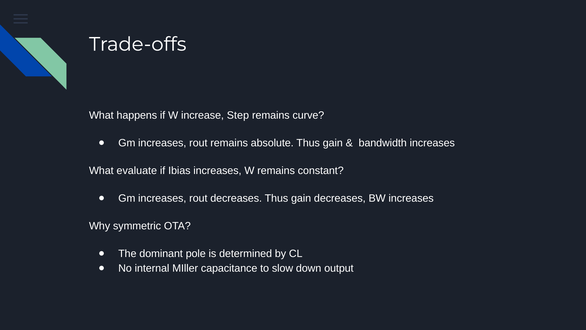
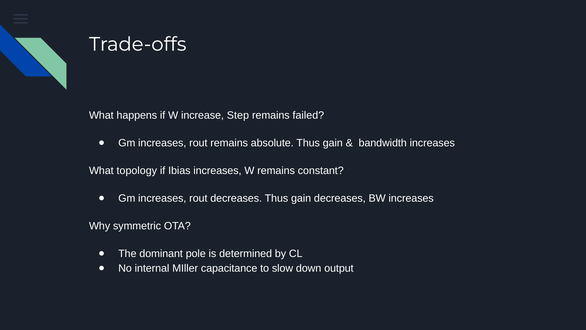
curve: curve -> failed
evaluate: evaluate -> topology
